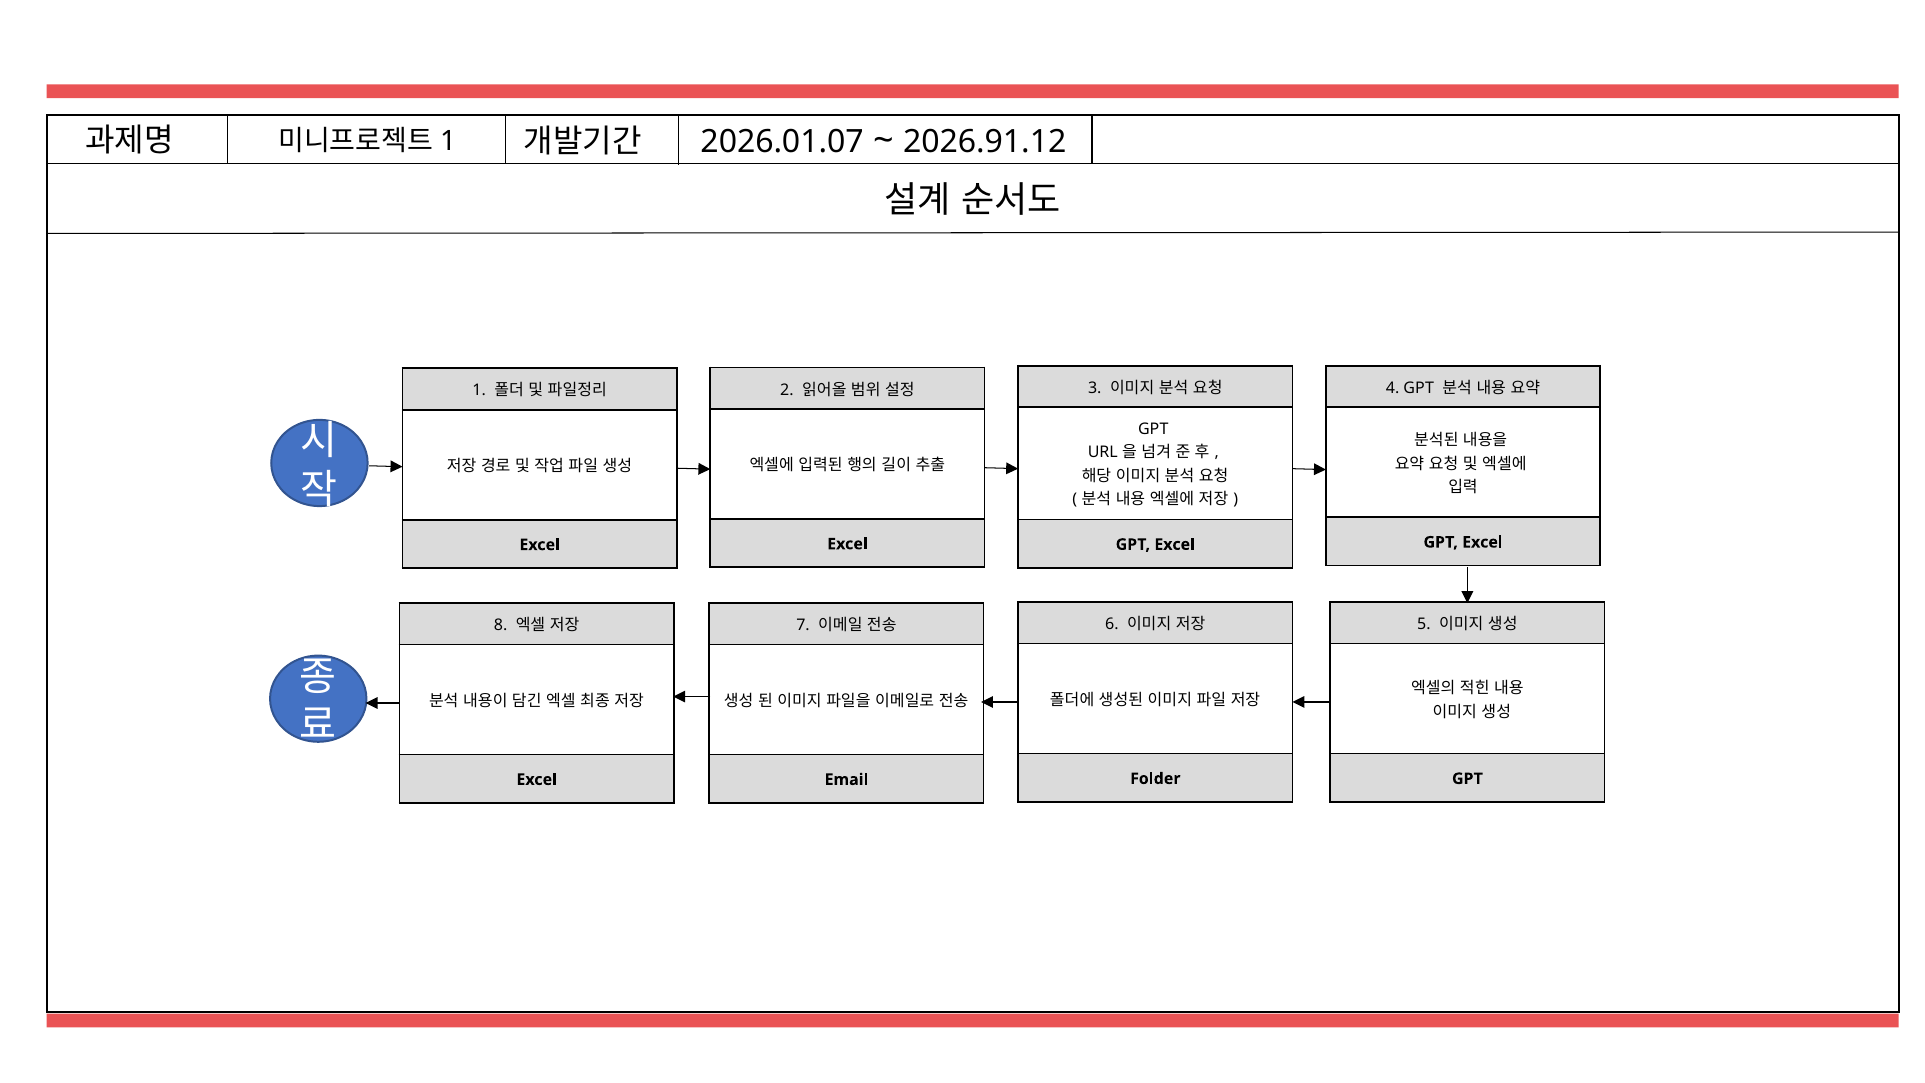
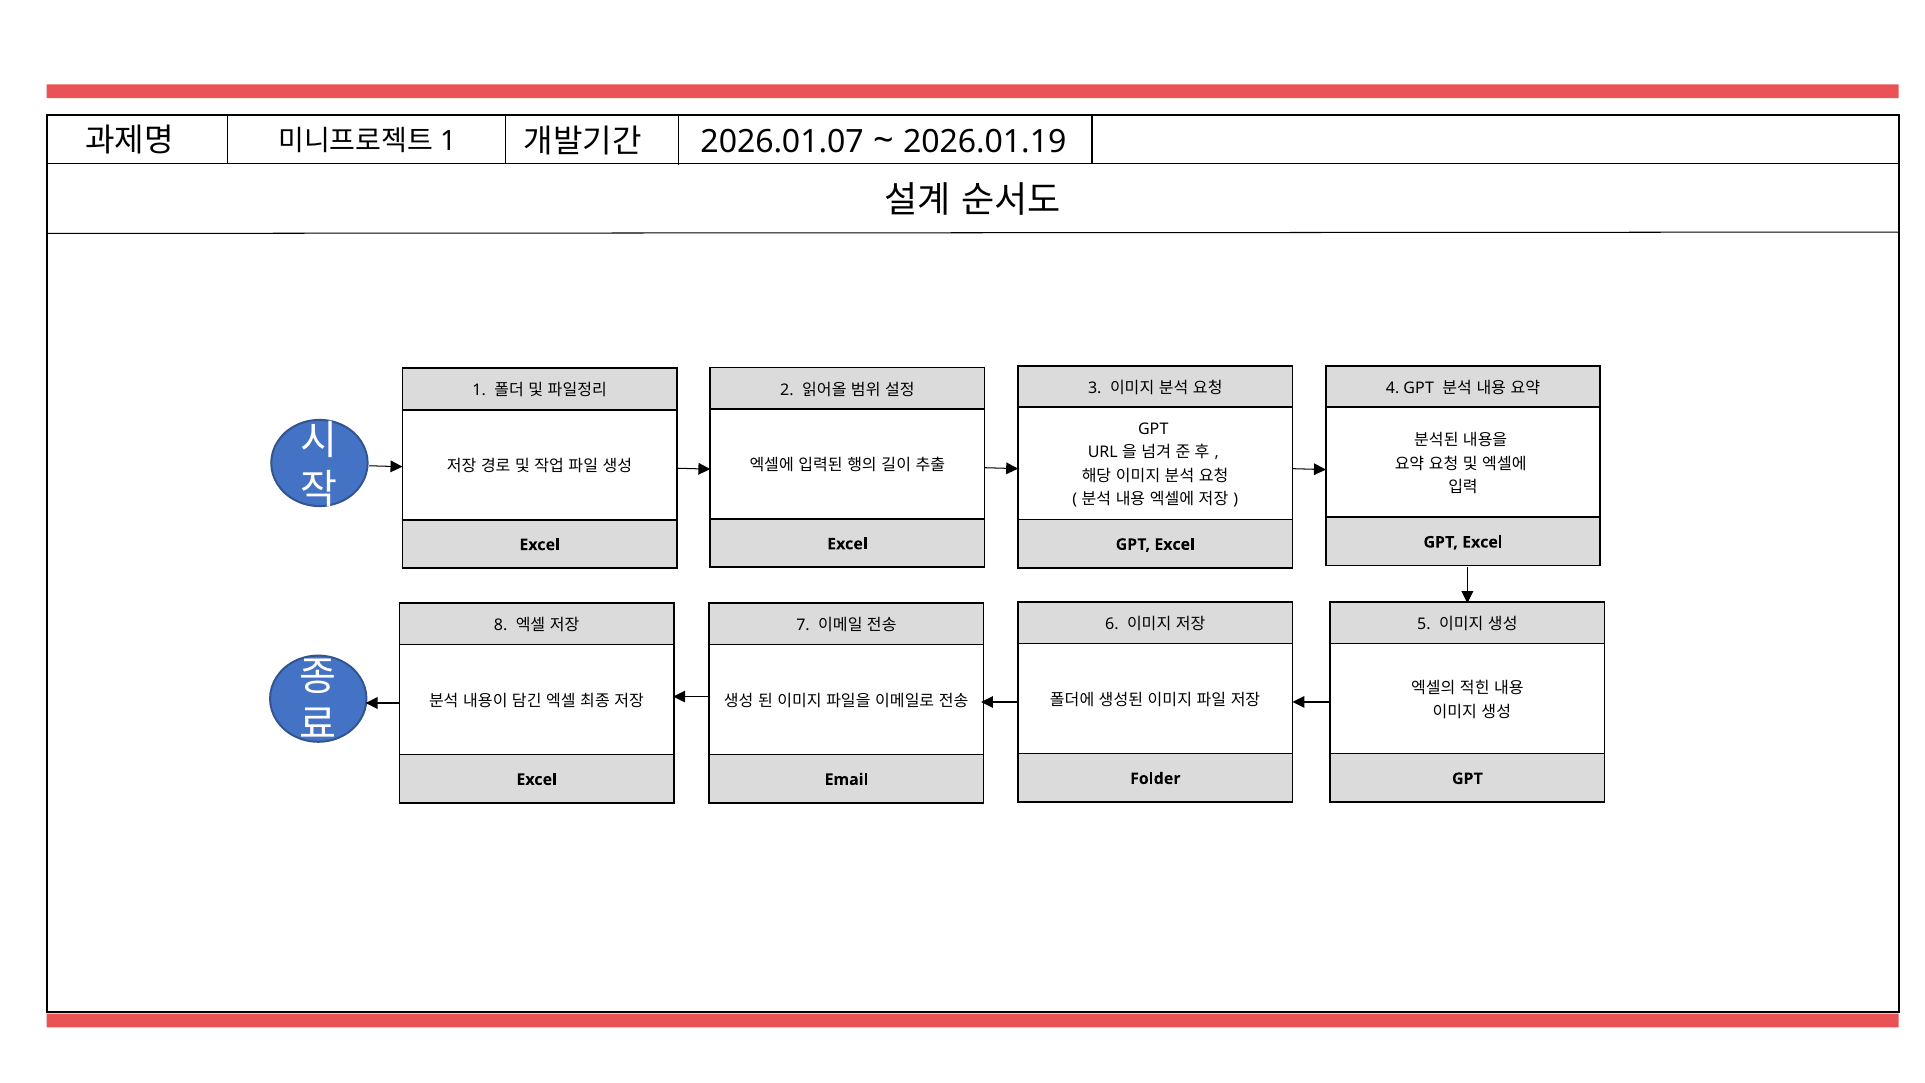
2026.91.12: 2026.91.12 -> 2026.01.19
